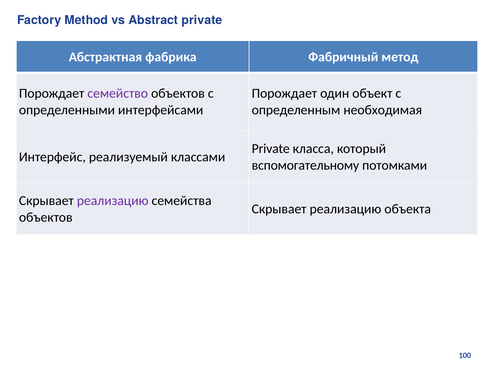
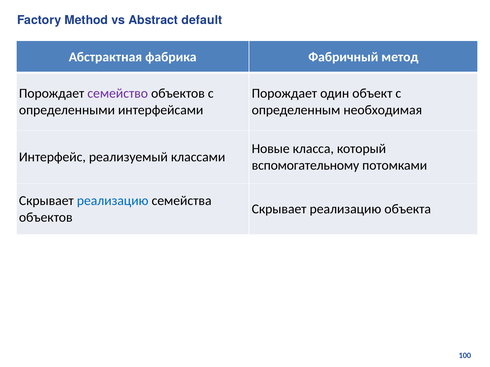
Abstract private: private -> default
Private at (271, 149): Private -> Новые
реализацию at (113, 201) colour: purple -> blue
